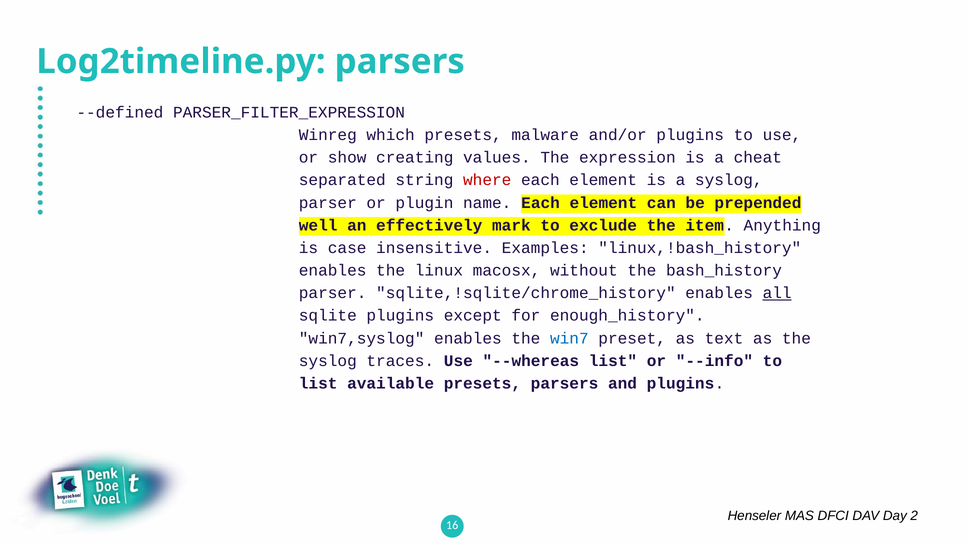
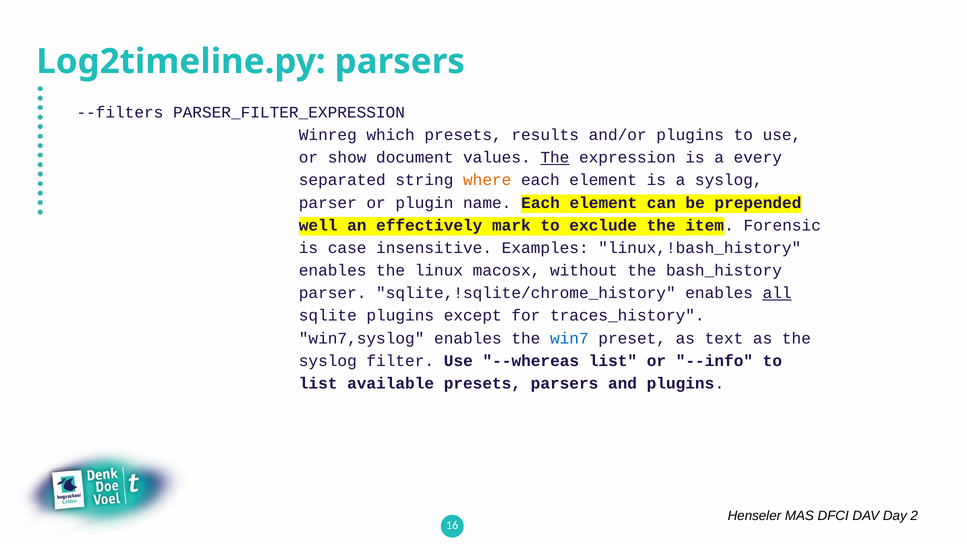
--defined: --defined -> --filters
malware: malware -> results
creating: creating -> document
The at (555, 158) underline: none -> present
cheat: cheat -> every
where colour: red -> orange
Anything: Anything -> Forensic
enough_history: enough_history -> traces_history
traces: traces -> filter
